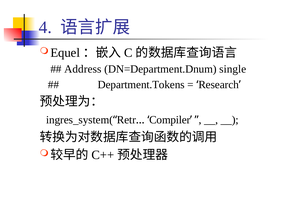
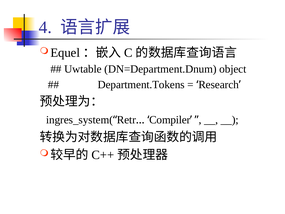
Address: Address -> Uwtable
single: single -> object
